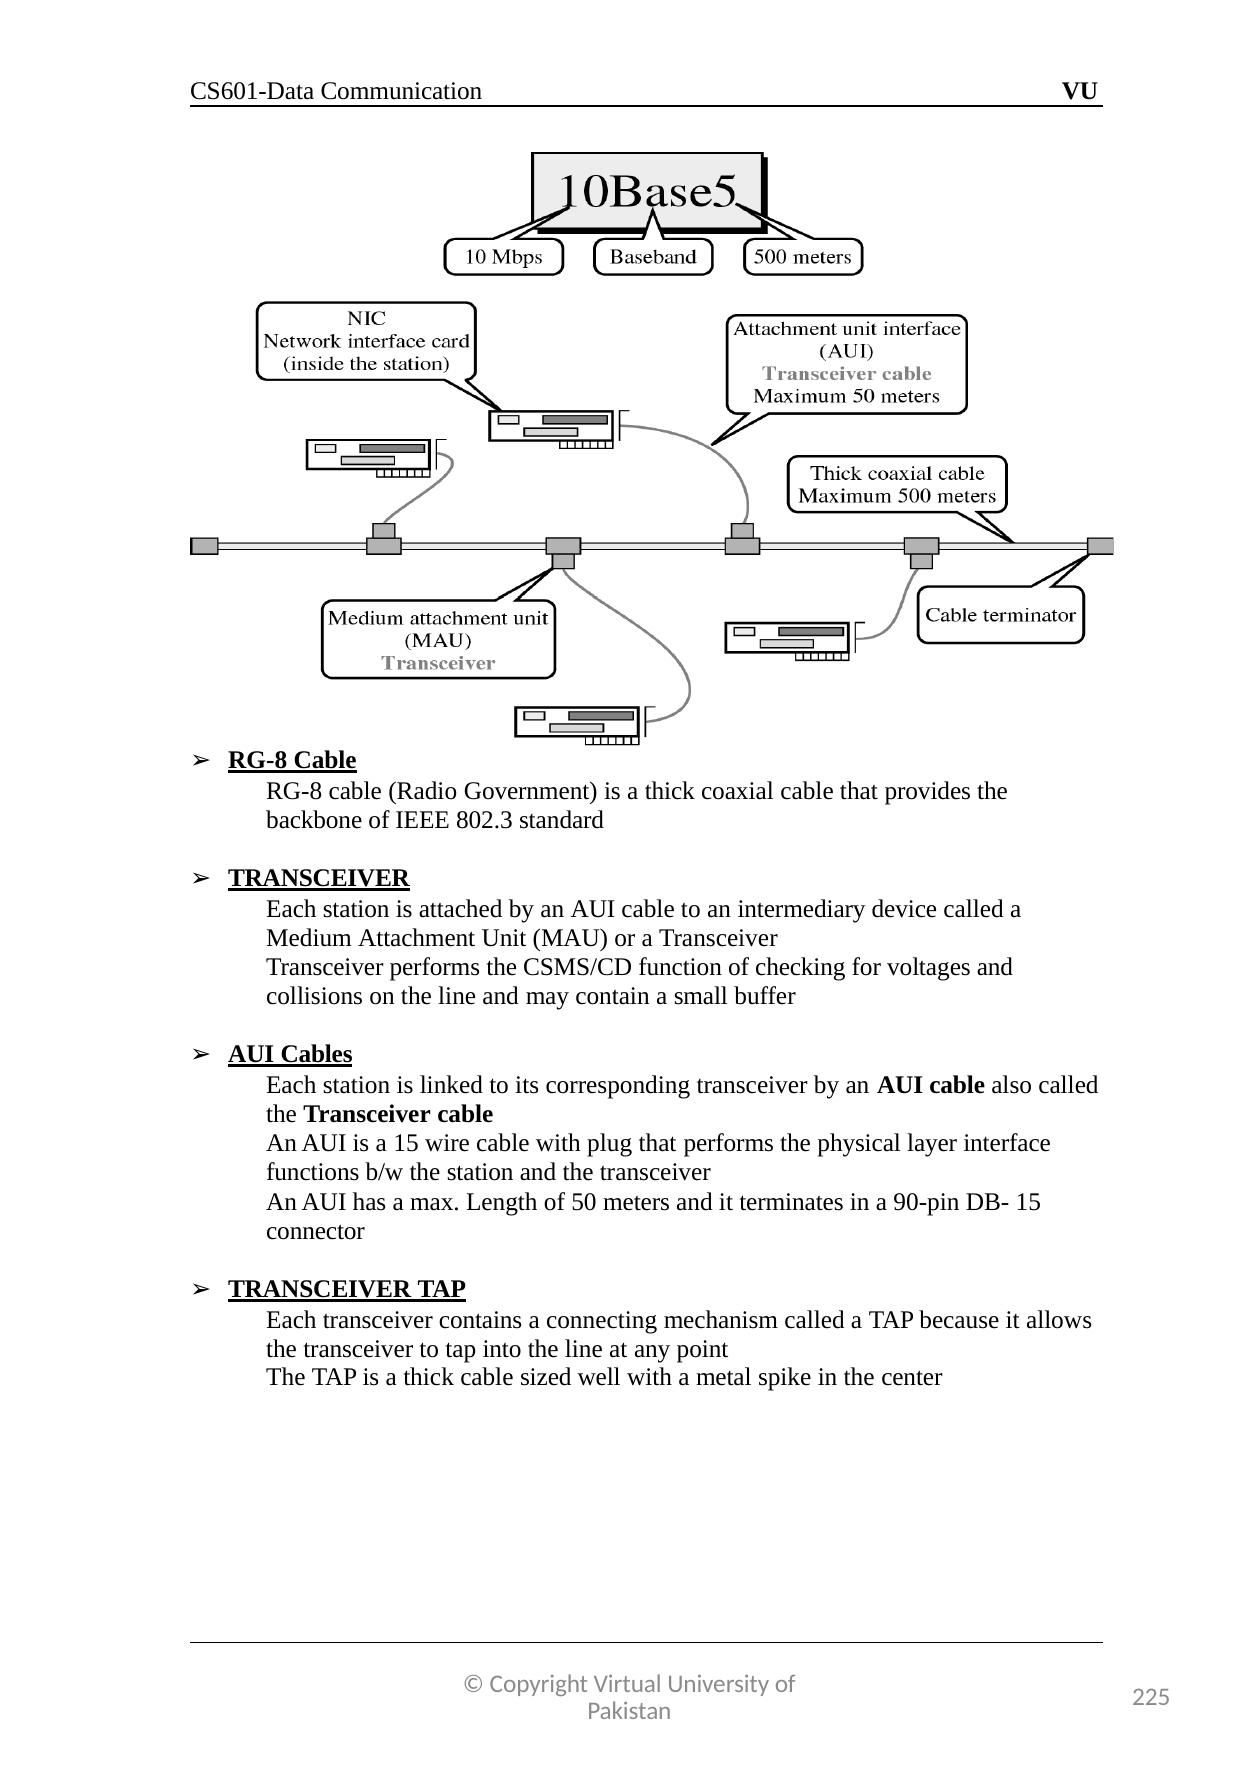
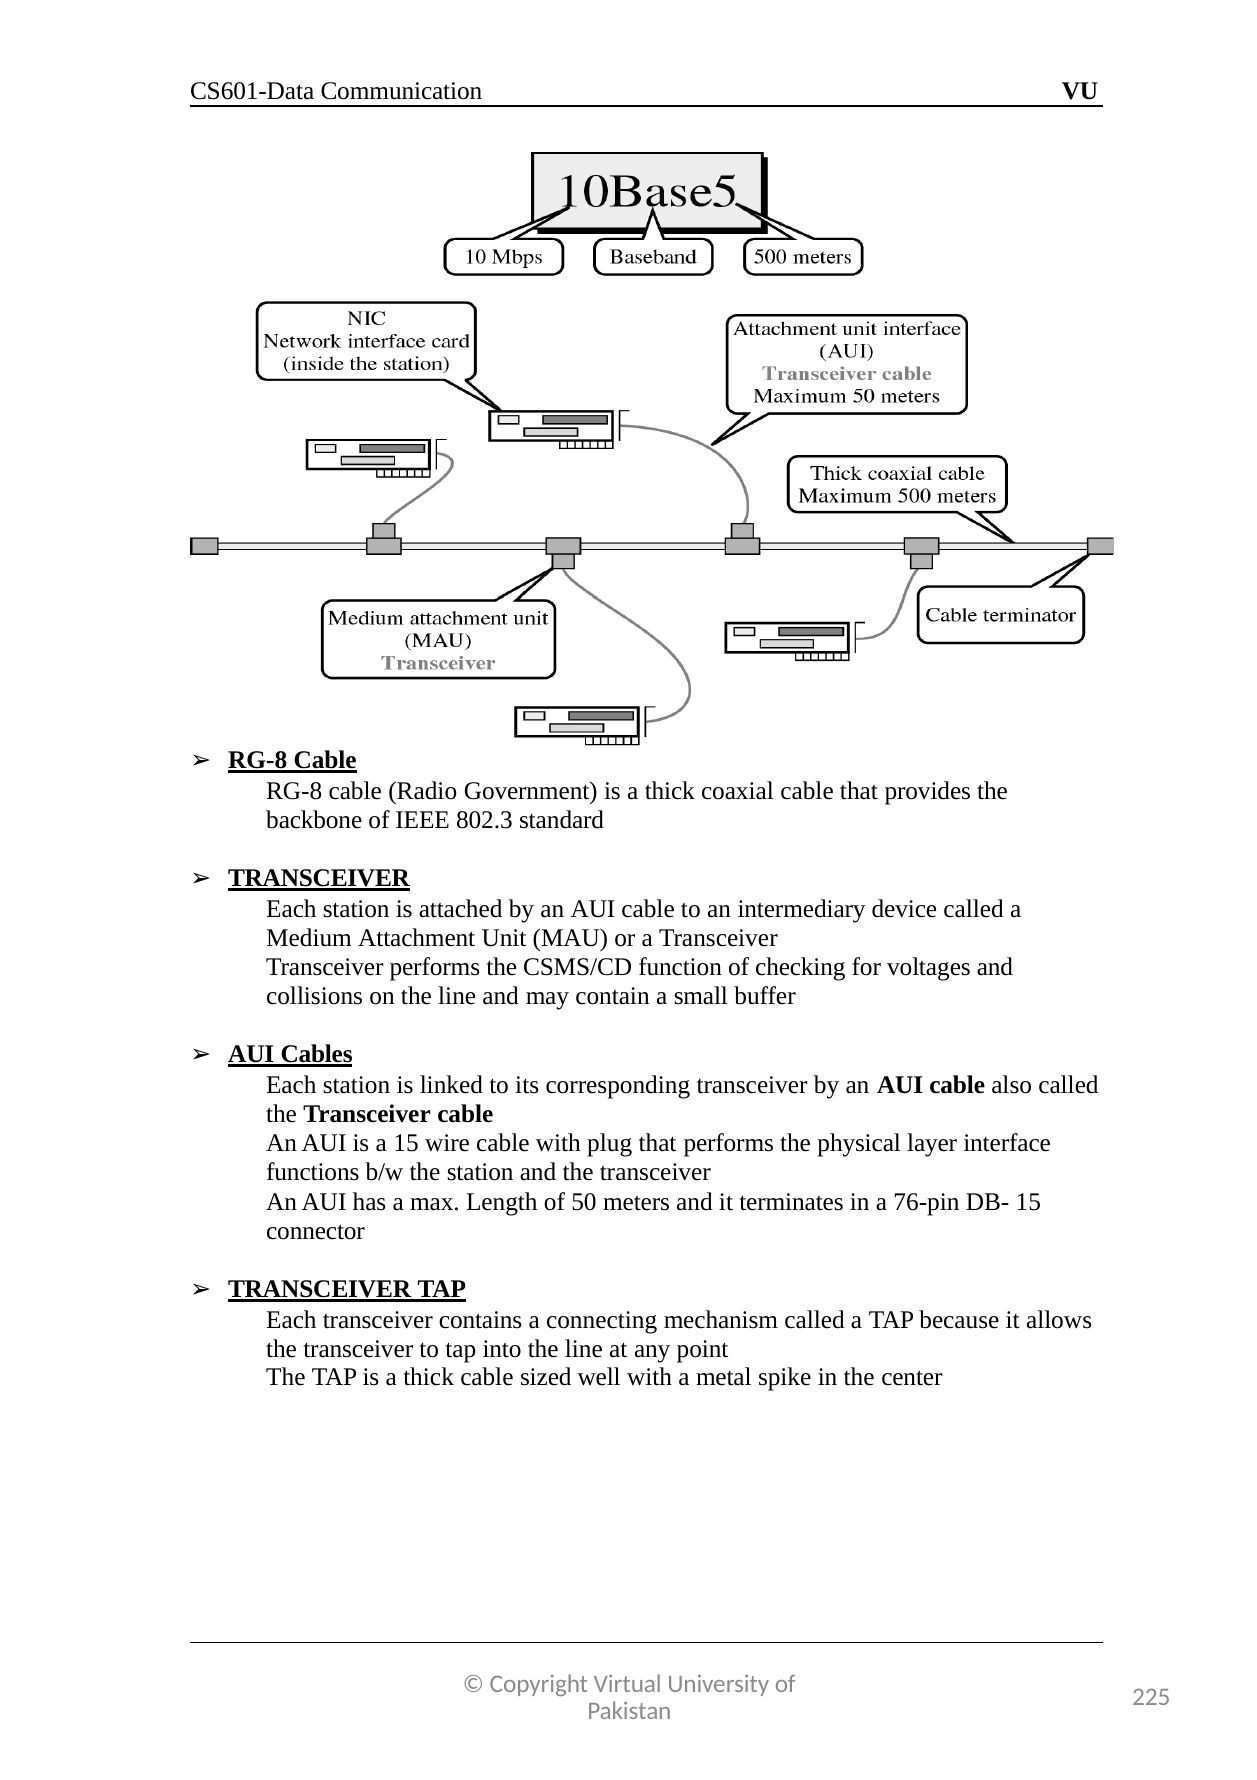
90-pin: 90-pin -> 76-pin
